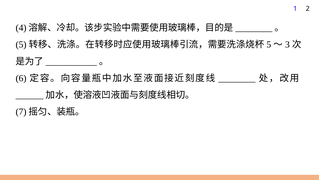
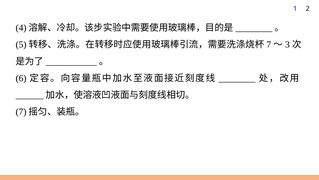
5 at (269, 45): 5 -> 7
